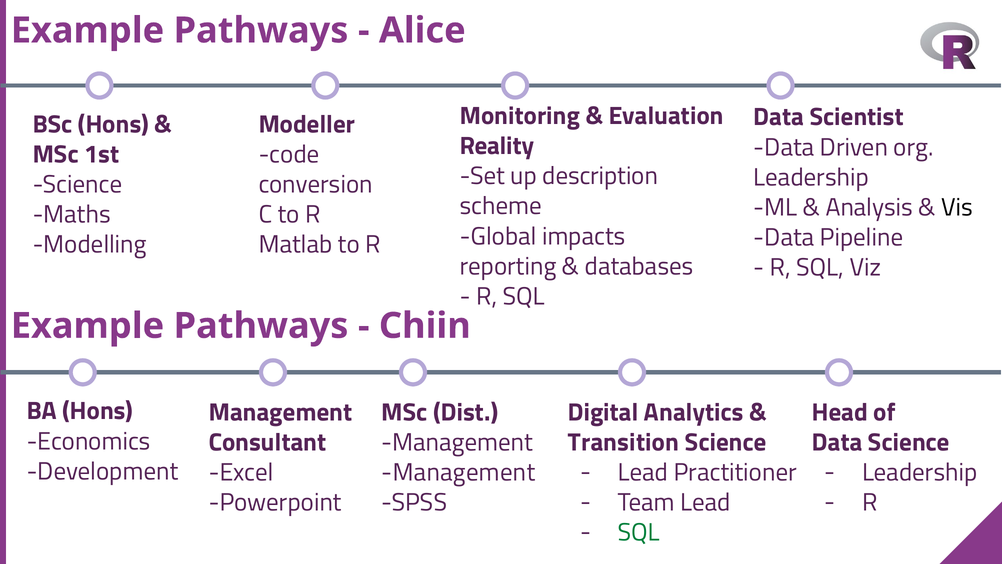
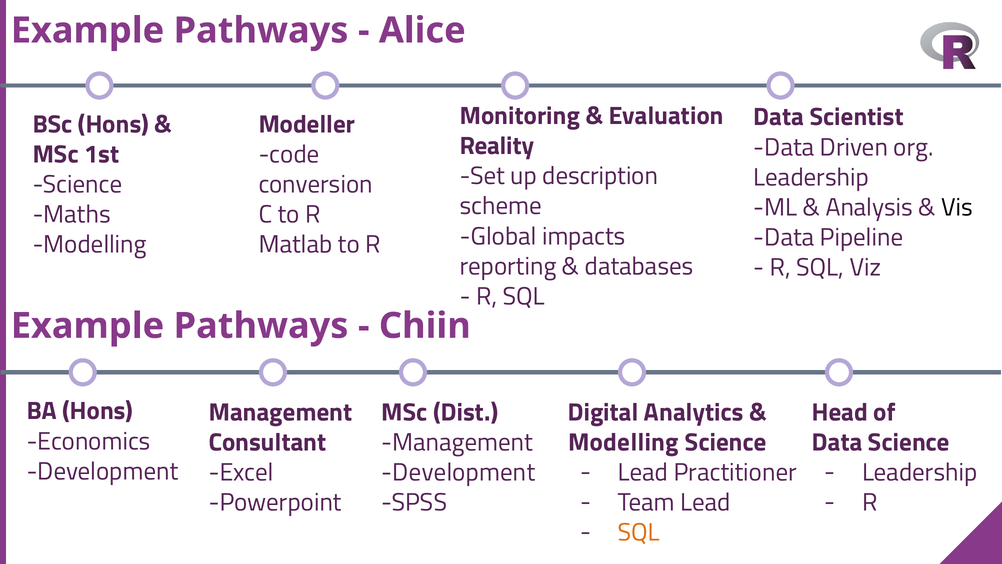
Transition at (624, 442): Transition -> Modelling
Management at (458, 472): Management -> Development
SQL at (639, 532) colour: green -> orange
